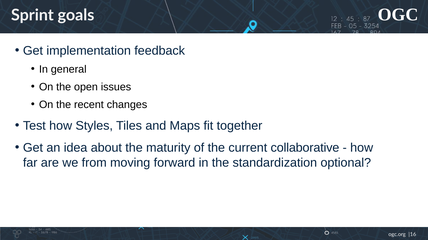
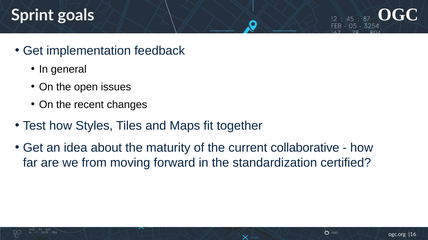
optional: optional -> certified
